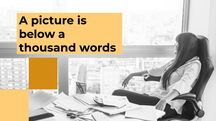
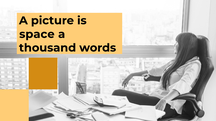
below: below -> space
